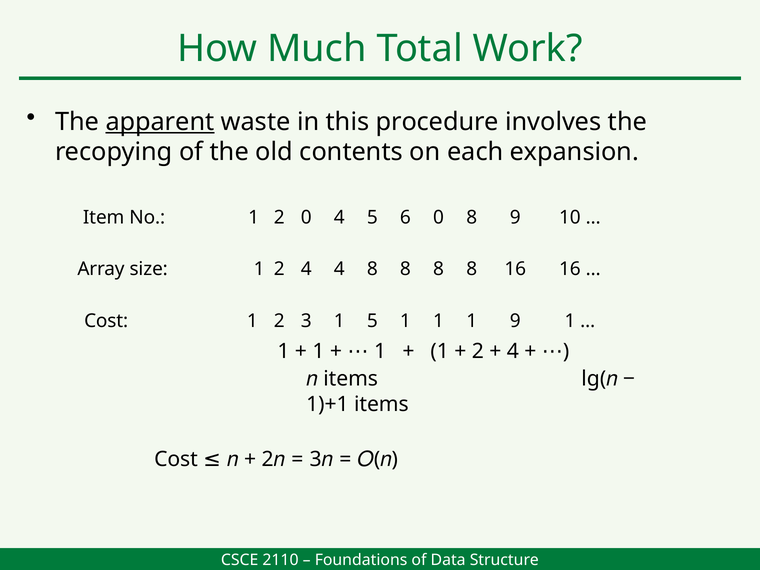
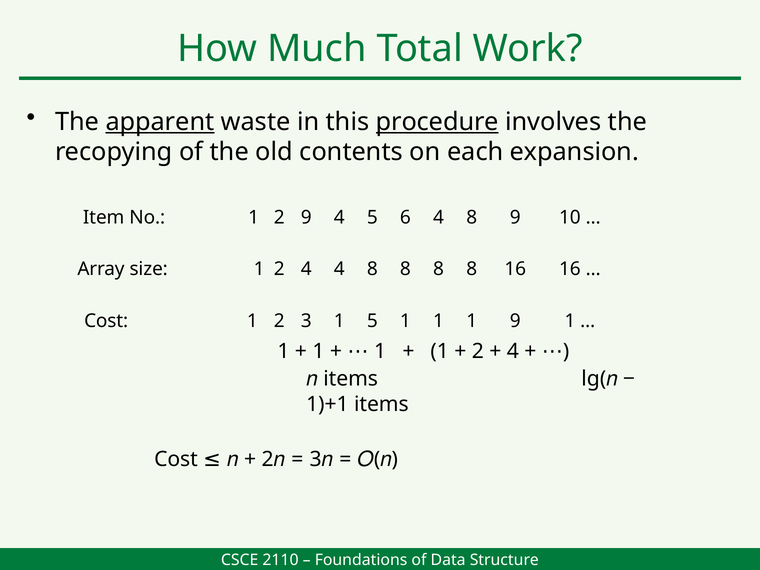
procedure underline: none -> present
2 0: 0 -> 9
6 0: 0 -> 4
